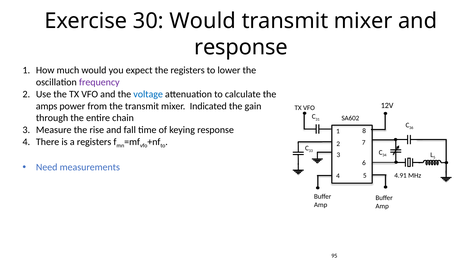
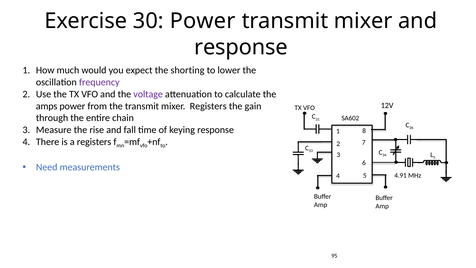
30 Would: Would -> Power
the registers: registers -> shorting
voltage colour: blue -> purple
mixer Indicated: Indicated -> Registers
